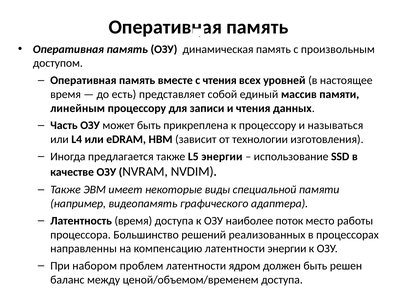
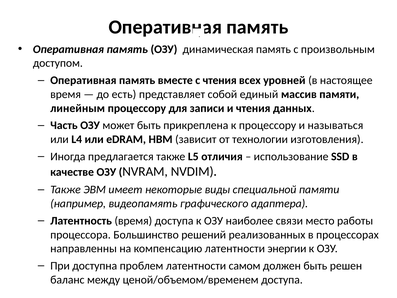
L5 энергии: энергии -> отличия
поток: поток -> связи
набором: набором -> доступна
ядром: ядром -> самом
